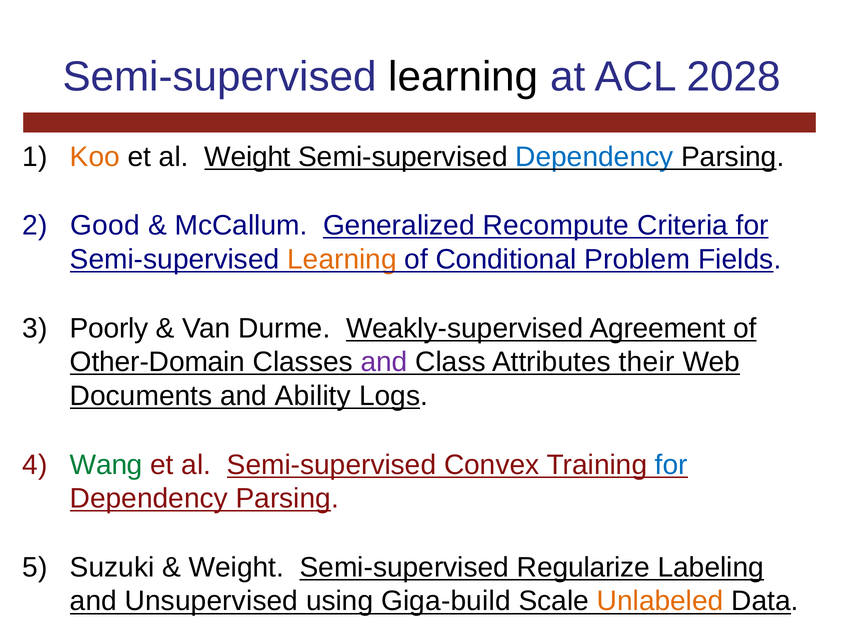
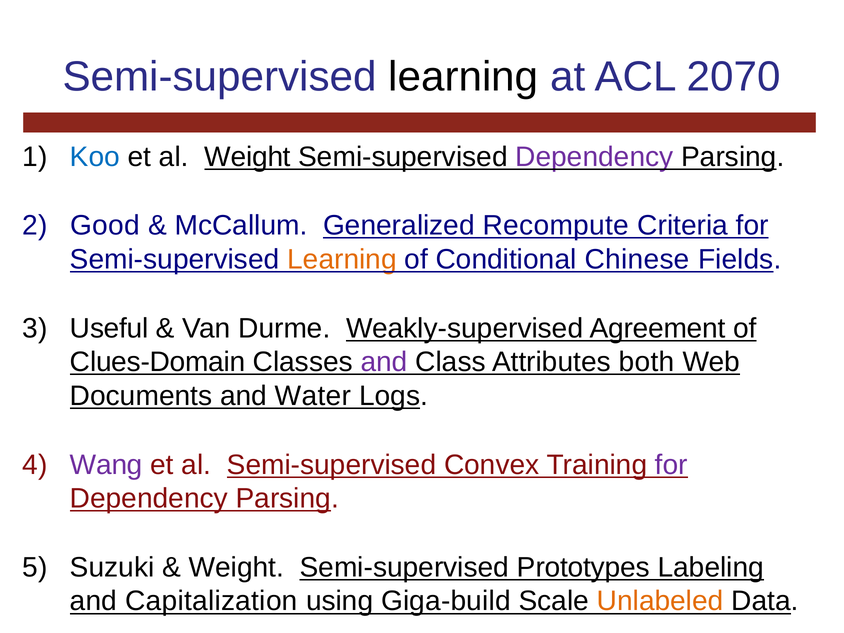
2028: 2028 -> 2070
Koo colour: orange -> blue
Dependency at (594, 157) colour: blue -> purple
Problem: Problem -> Chinese
Poorly: Poorly -> Useful
Other-Domain: Other-Domain -> Clues-Domain
their: their -> both
Ability: Ability -> Water
Wang colour: green -> purple
for at (671, 465) colour: blue -> purple
Regularize: Regularize -> Prototypes
Unsupervised: Unsupervised -> Capitalization
